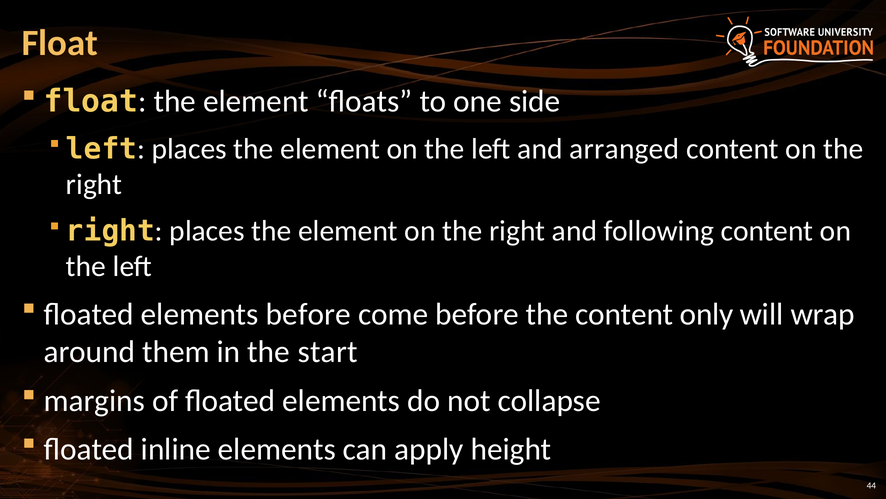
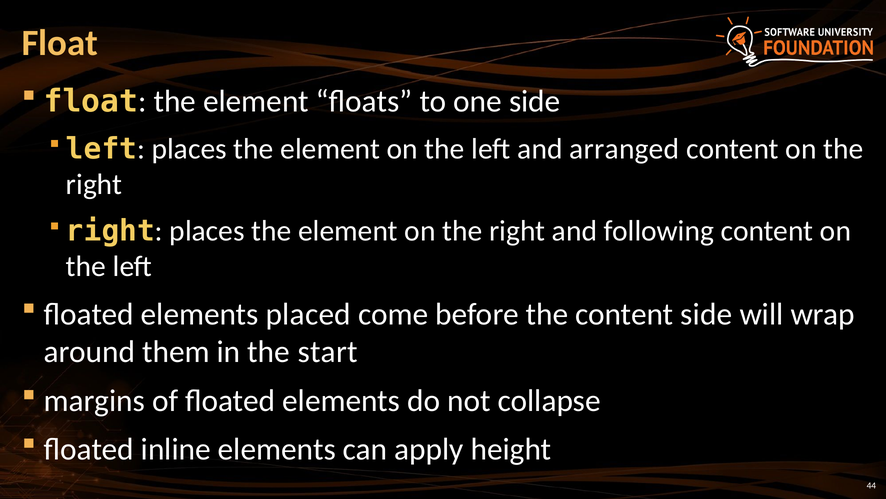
elements before: before -> placed
content only: only -> side
